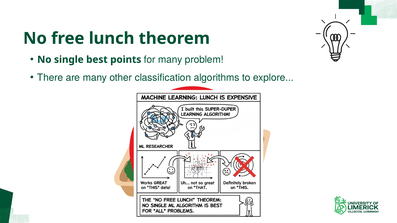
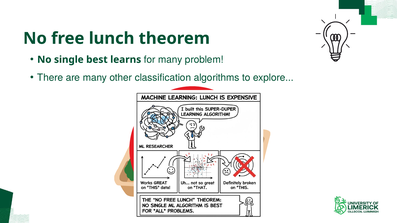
points: points -> learns
